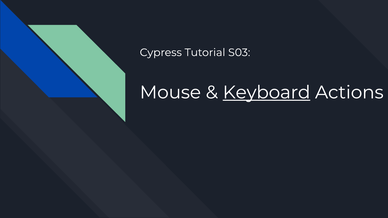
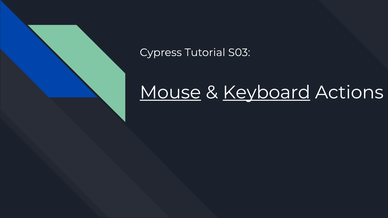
Mouse underline: none -> present
